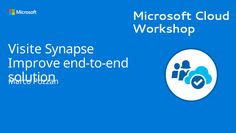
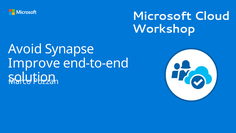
Visite: Visite -> Avoid
